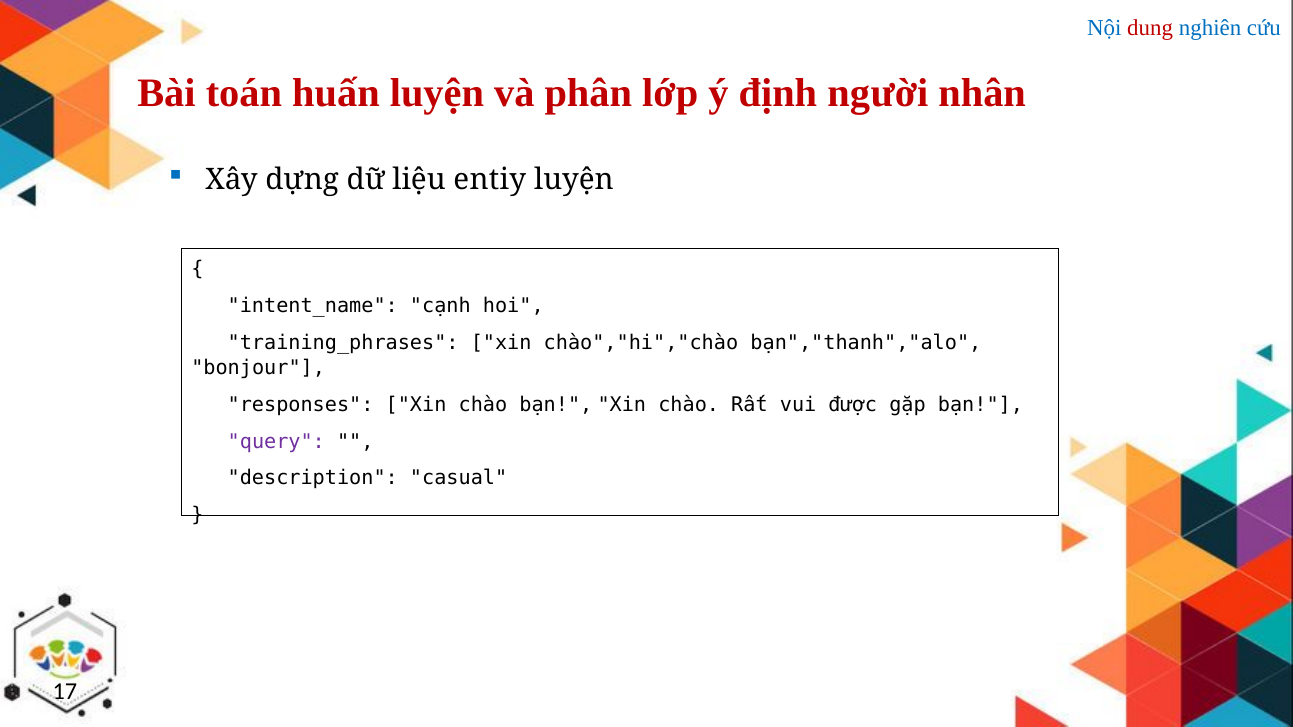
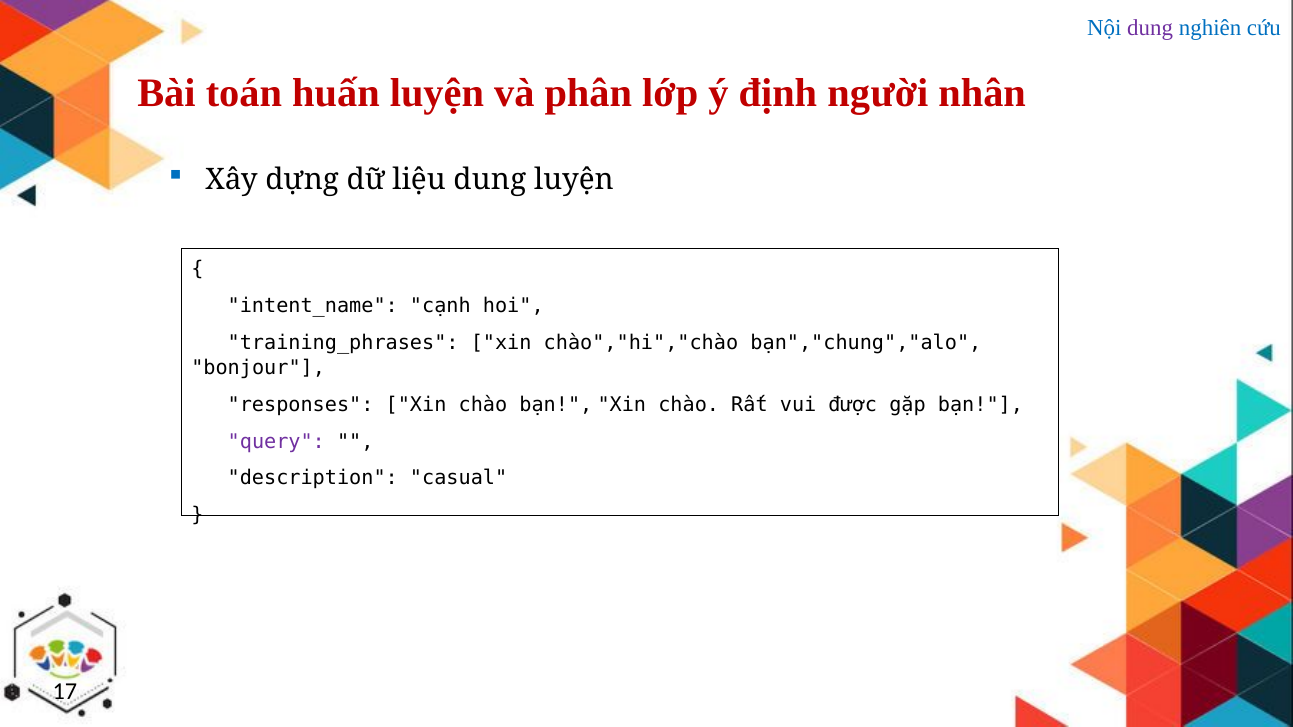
dung at (1150, 28) colour: red -> purple
liệu entiy: entiy -> dung
bạn","thanh","alo: bạn","thanh","alo -> bạn","chung","alo
